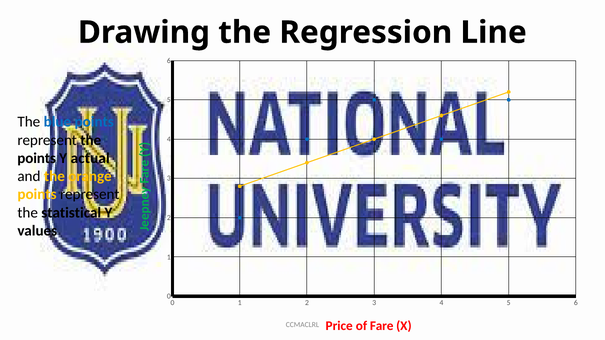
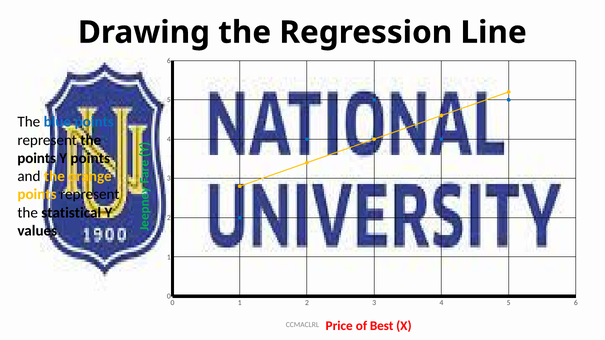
Y actual: actual -> points
Fare: Fare -> Best
